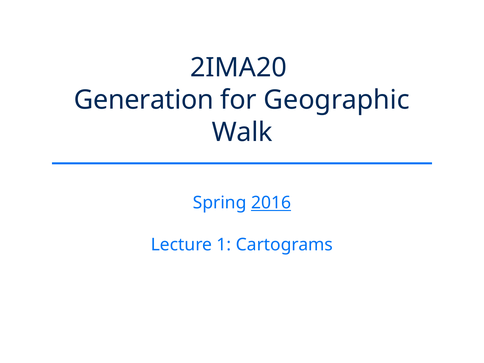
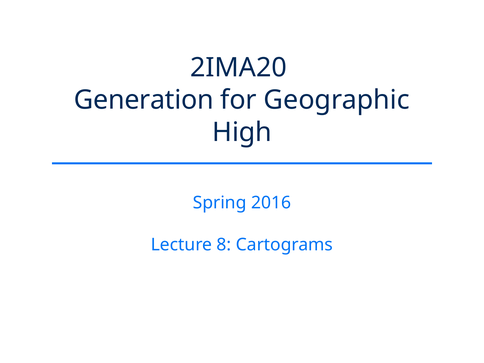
Walk: Walk -> High
2016 underline: present -> none
1: 1 -> 8
